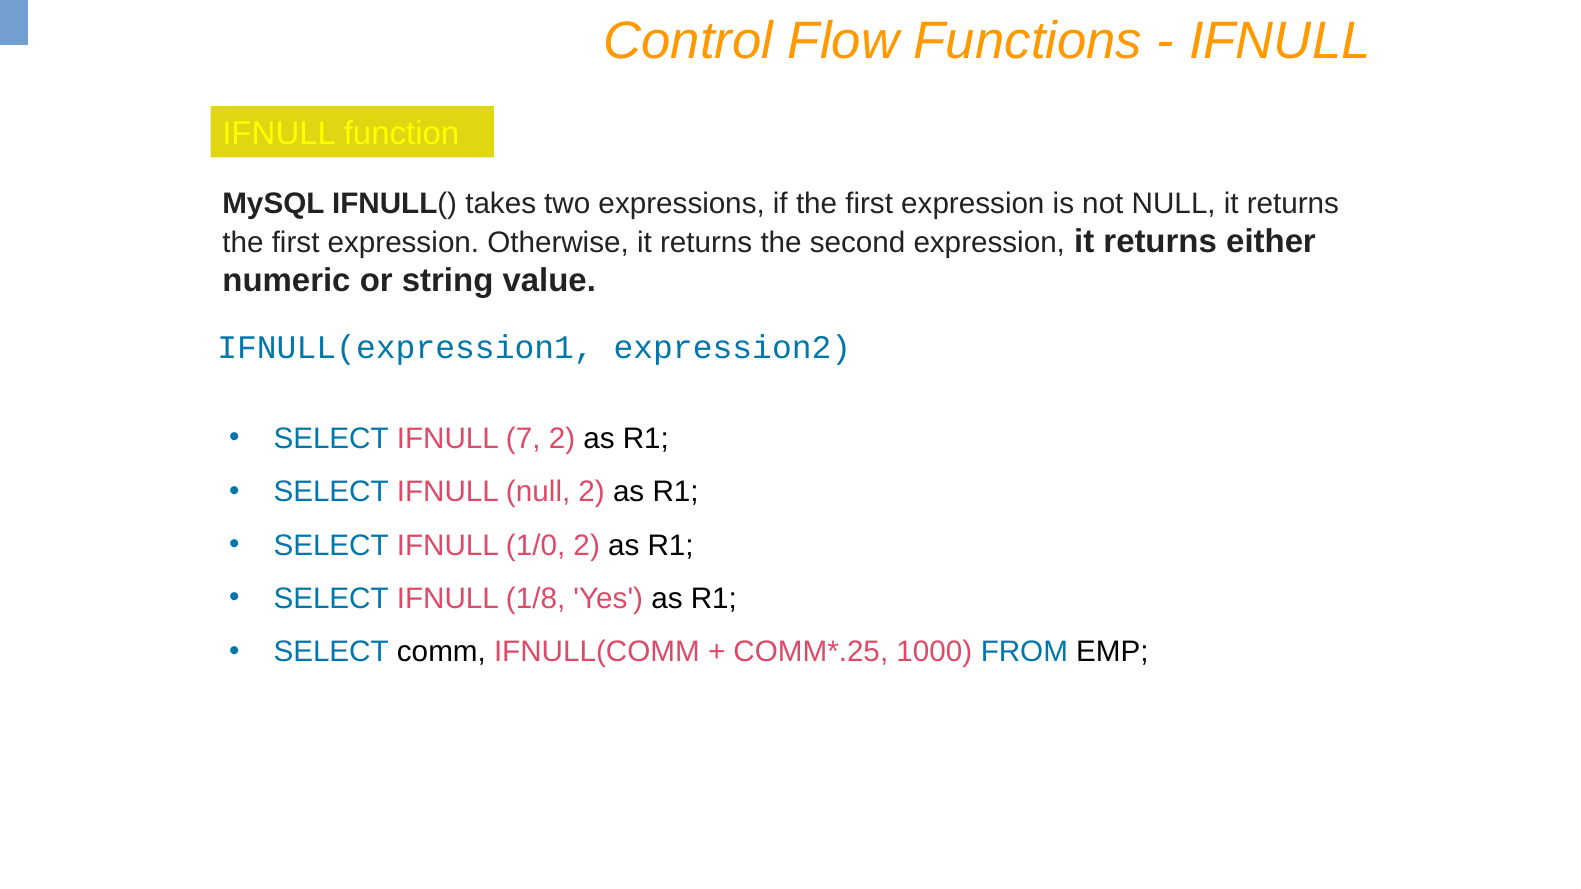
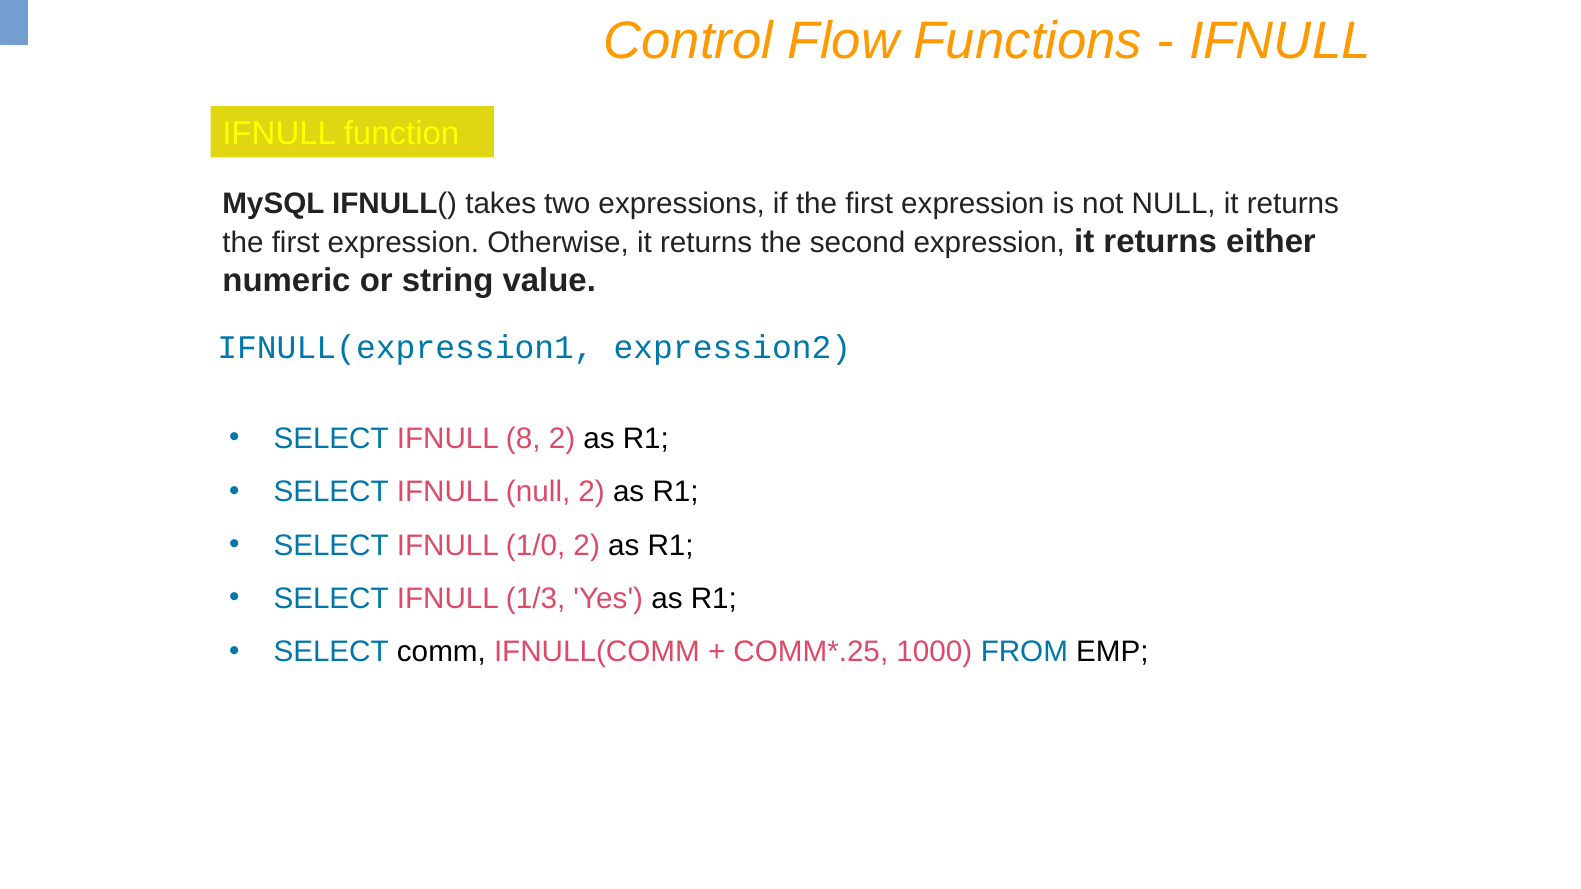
7: 7 -> 8
1/8: 1/8 -> 1/3
